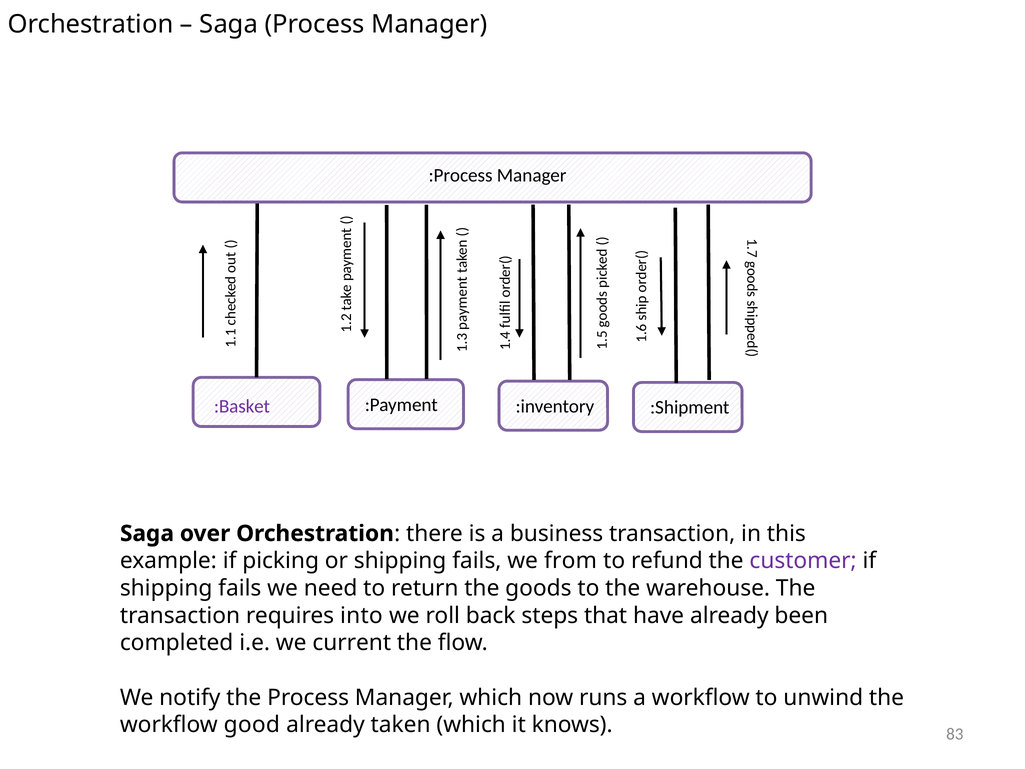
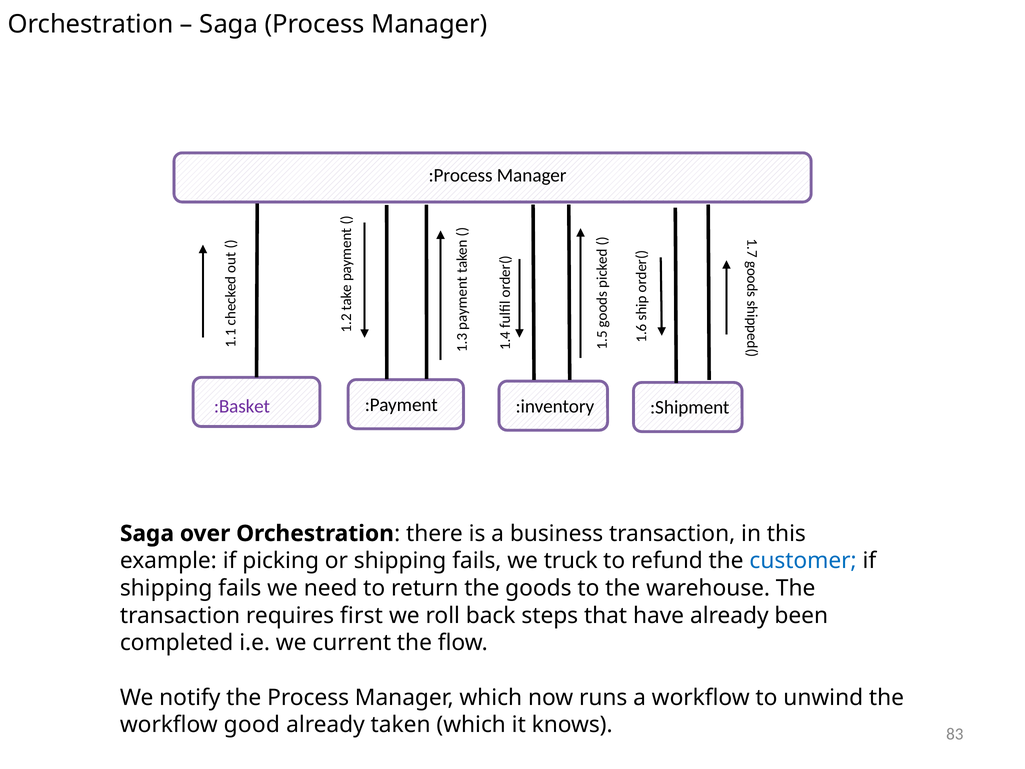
from: from -> truck
customer colour: purple -> blue
into: into -> first
